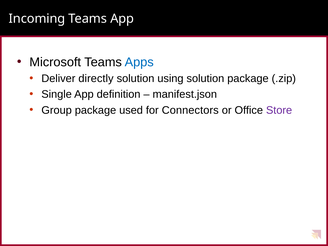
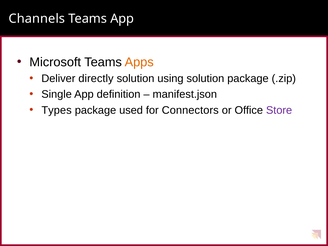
Incoming: Incoming -> Channels
Apps colour: blue -> orange
Group: Group -> Types
